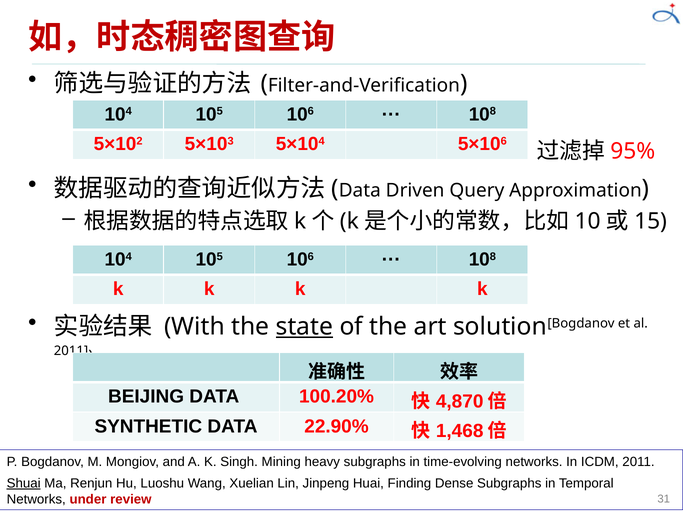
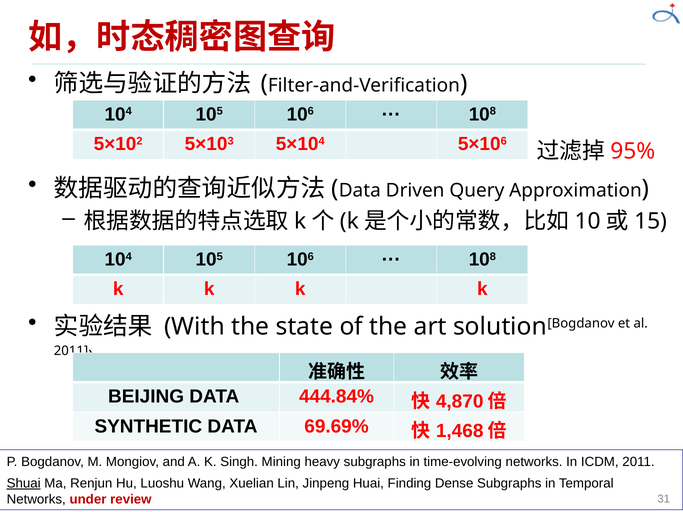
state underline: present -> none
100.20%: 100.20% -> 444.84%
22.90%: 22.90% -> 69.69%
